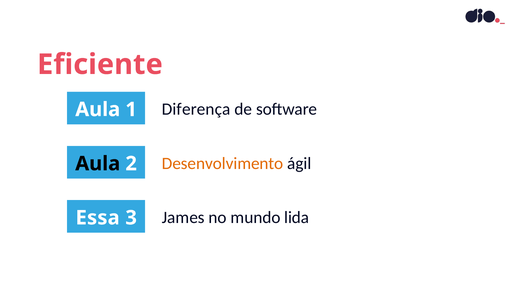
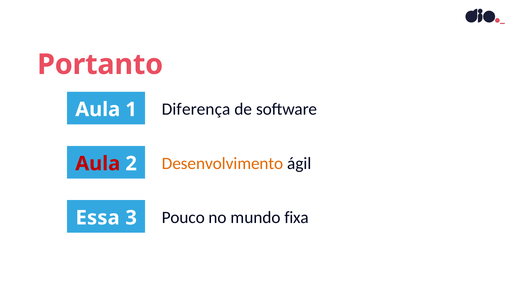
Eficiente: Eficiente -> Portanto
Aula at (98, 164) colour: black -> red
James: James -> Pouco
lida: lida -> fixa
